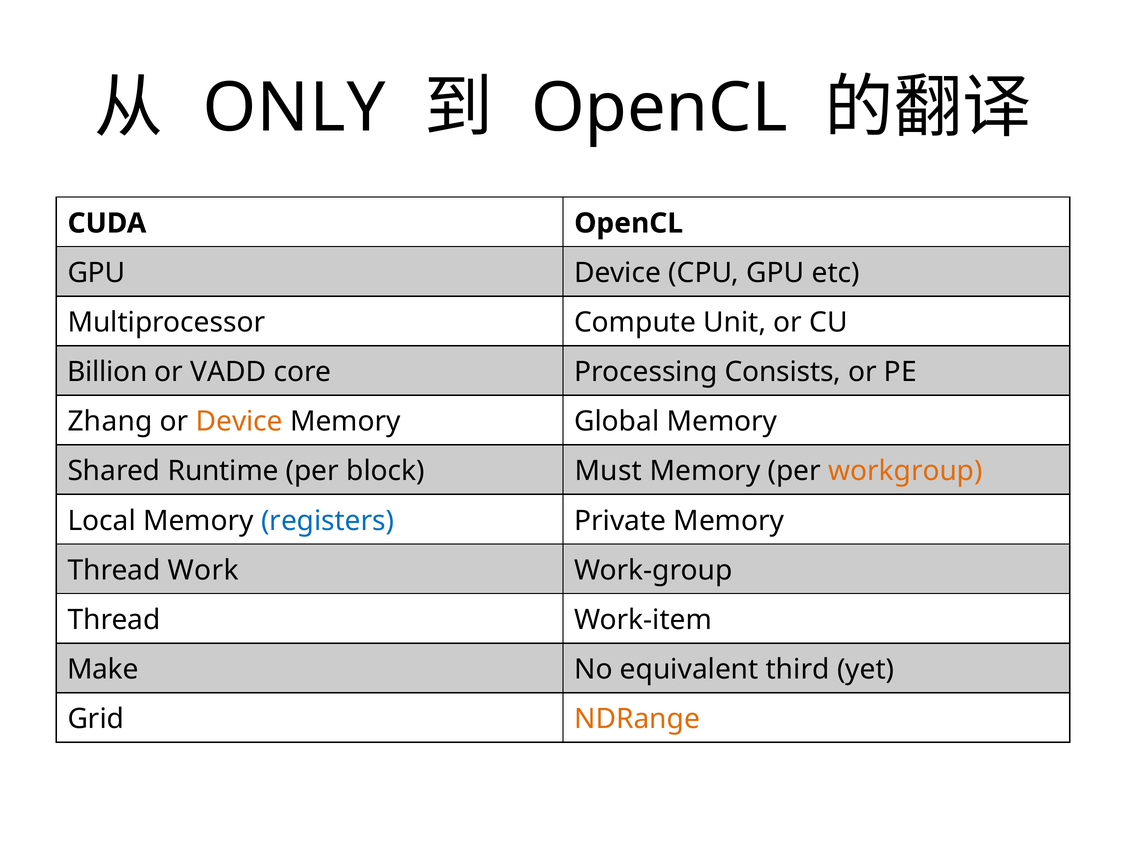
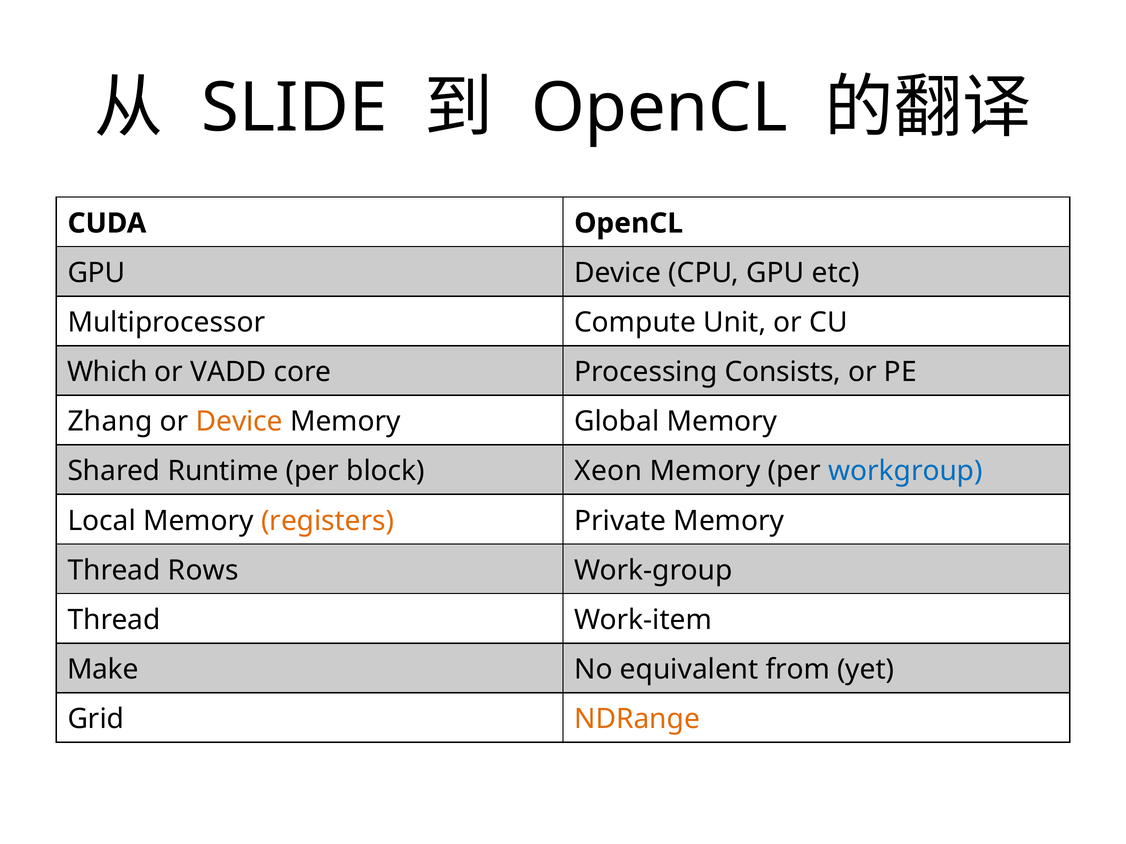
ONLY: ONLY -> SLIDE
Billion: Billion -> Which
Must: Must -> Xeon
workgroup colour: orange -> blue
registers colour: blue -> orange
Work: Work -> Rows
third: third -> from
